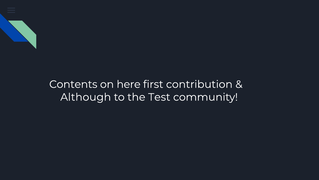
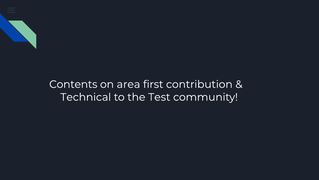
here: here -> area
Although: Although -> Technical
